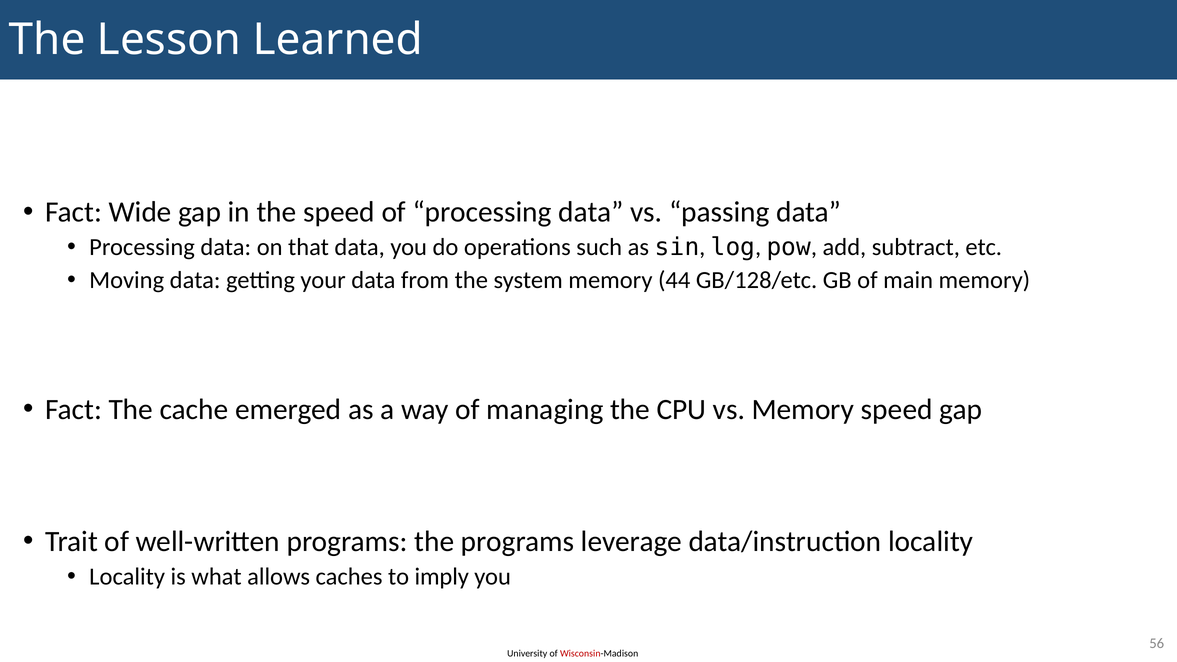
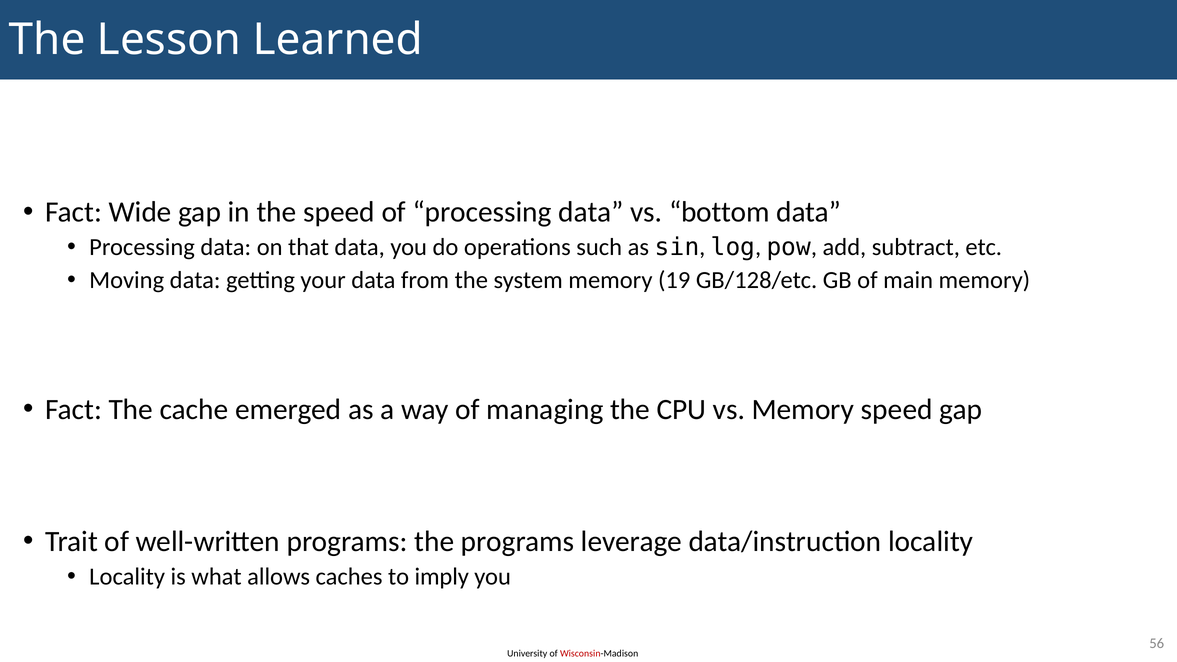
passing: passing -> bottom
44: 44 -> 19
